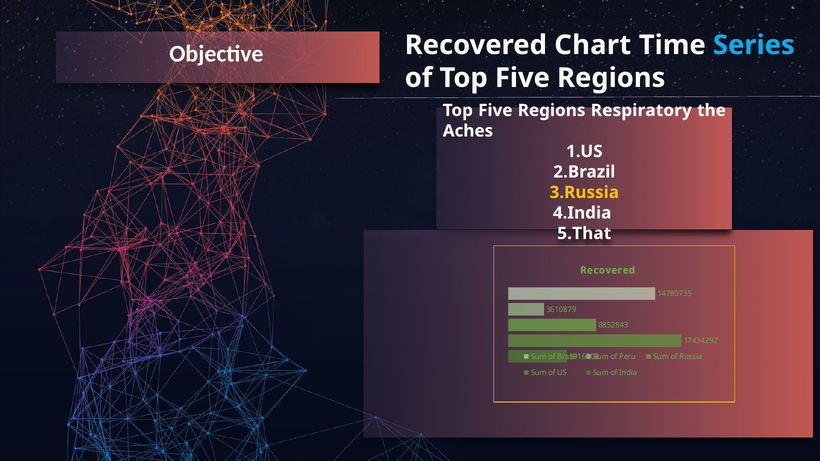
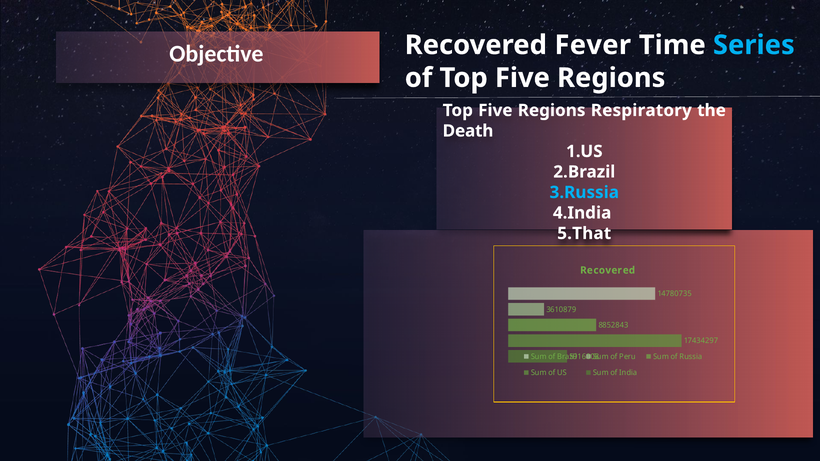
Chart: Chart -> Fever
Aches: Aches -> Death
3.Russia colour: yellow -> light blue
